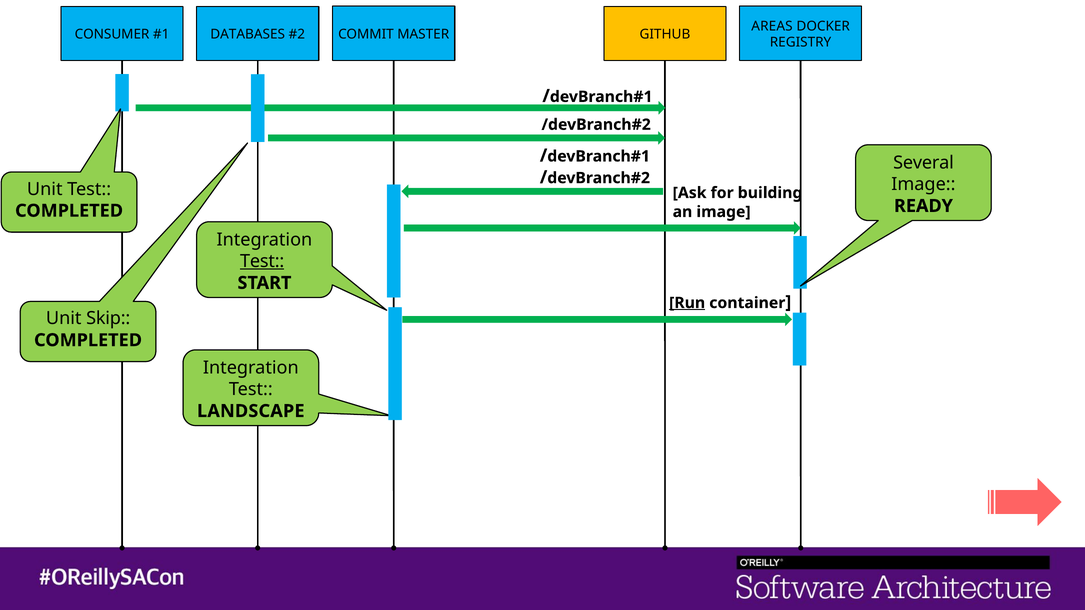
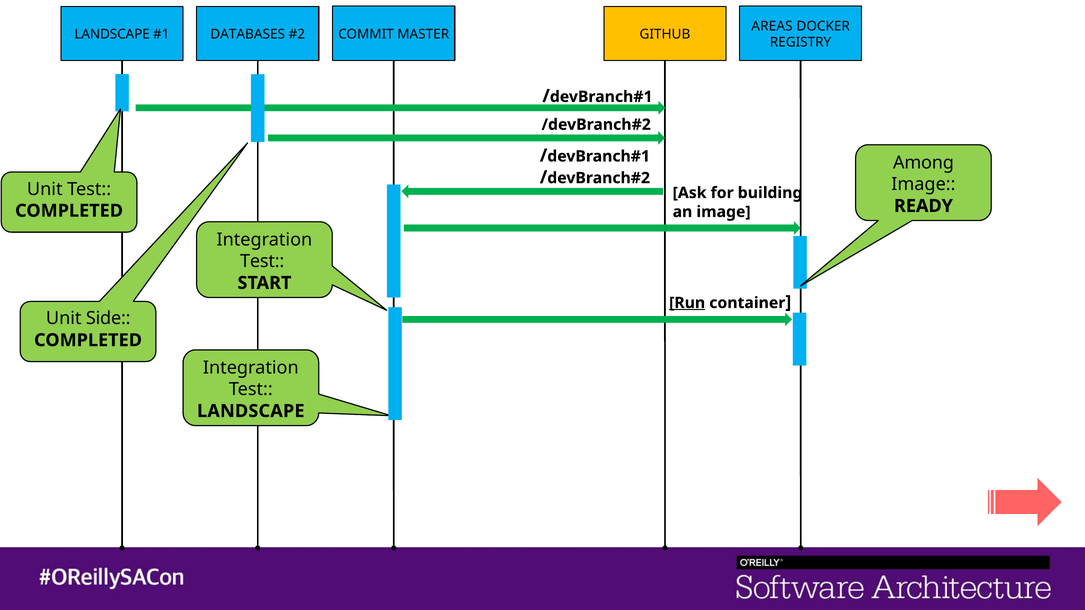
CONSUMER at (112, 34): CONSUMER -> LANDSCAPE
Several: Several -> Among
Test at (262, 261) underline: present -> none
Skip: Skip -> Side
